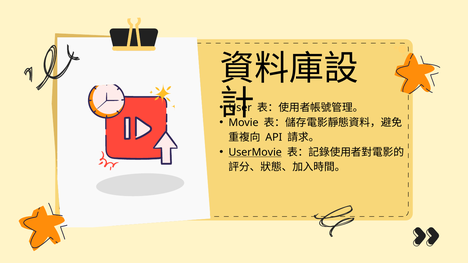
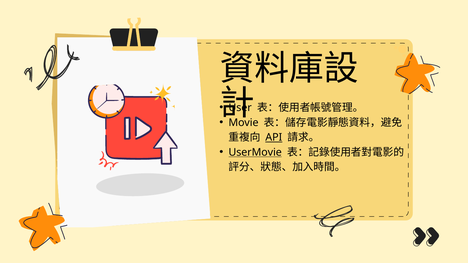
API underline: none -> present
